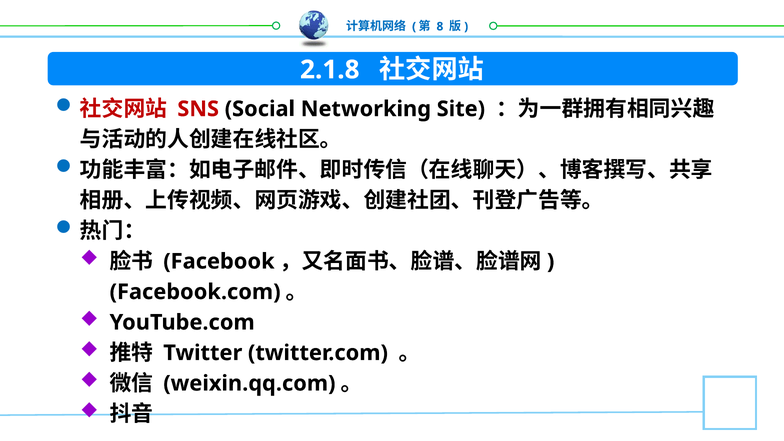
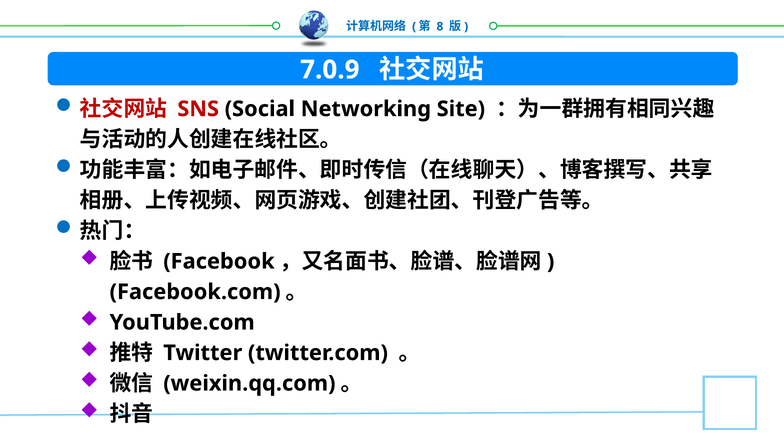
2.1.8: 2.1.8 -> 7.0.9
